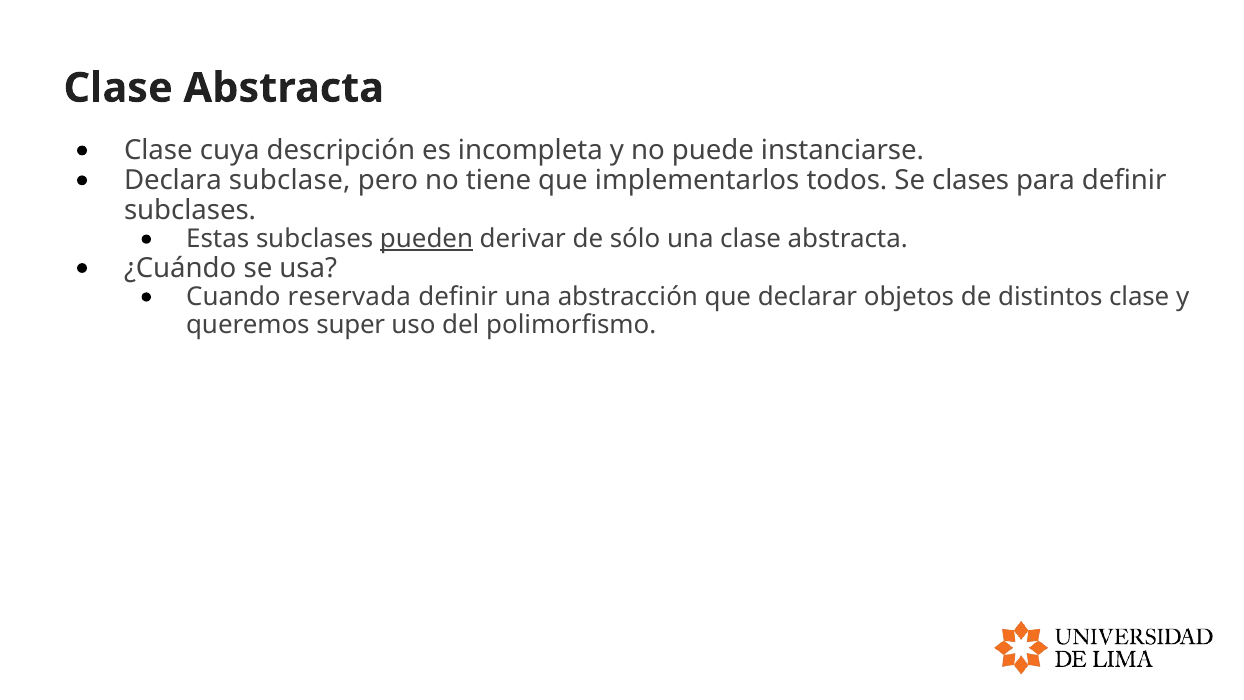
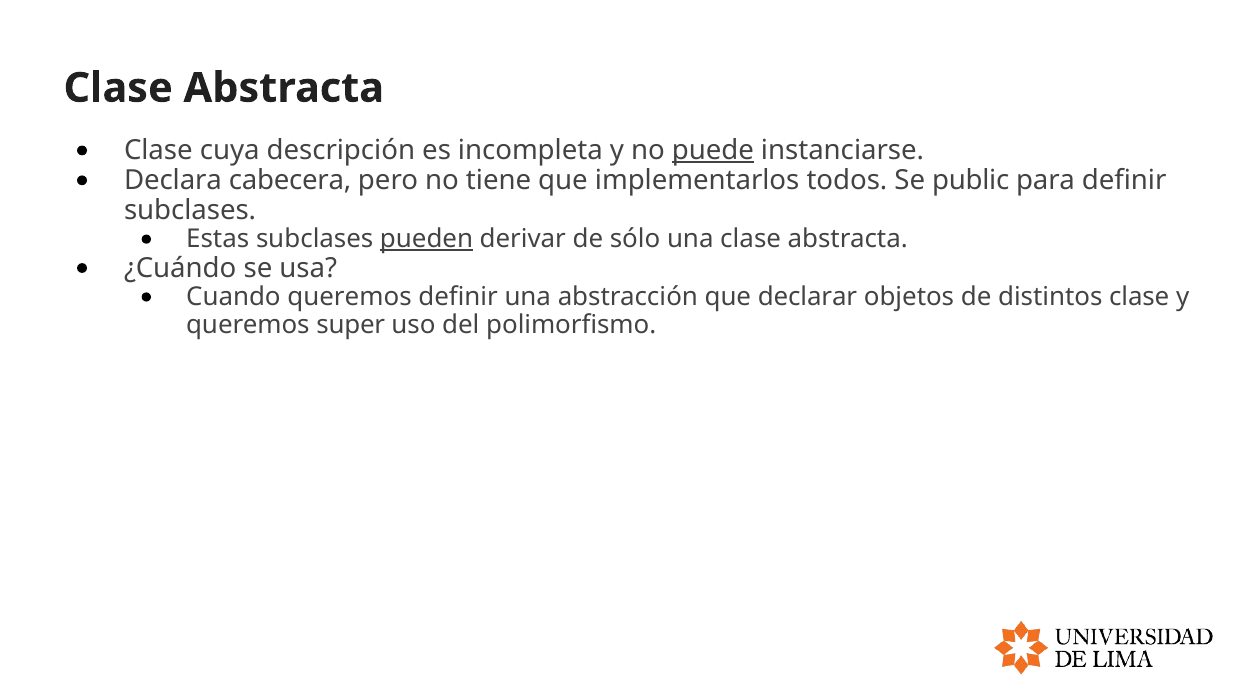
puede underline: none -> present
subclase: subclase -> cabecera
clases: clases -> public
Cuando reservada: reservada -> queremos
